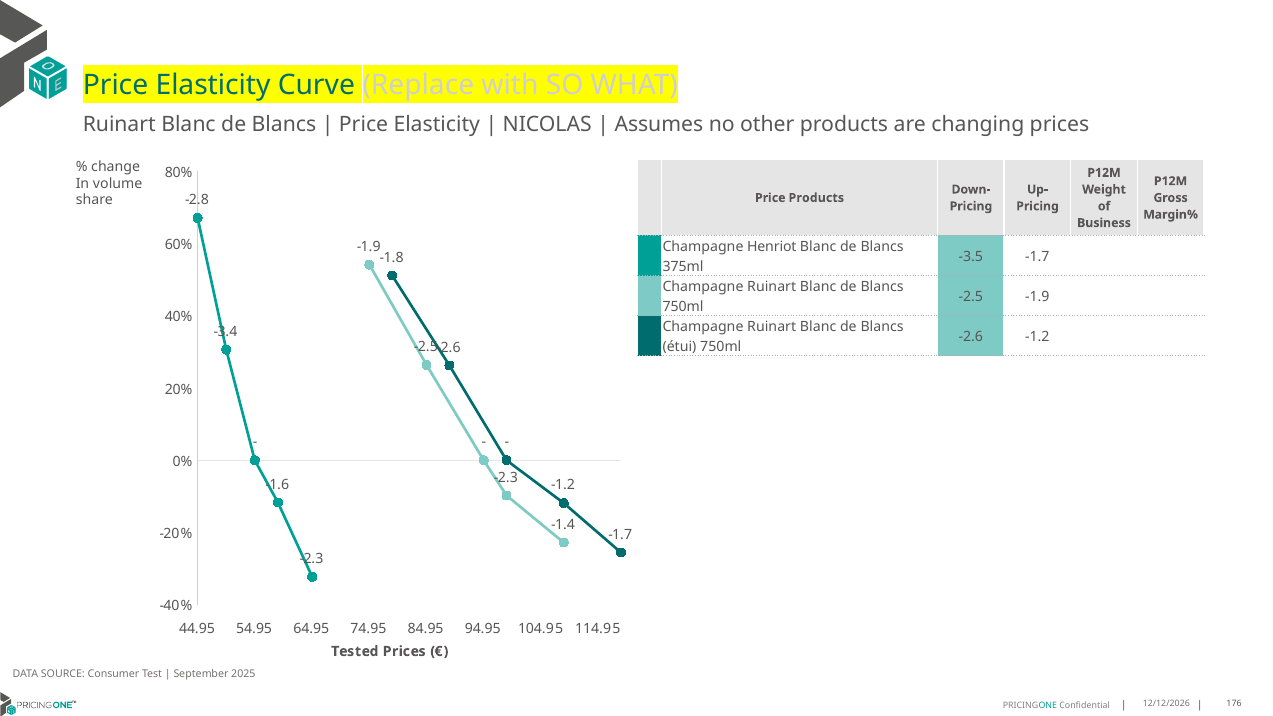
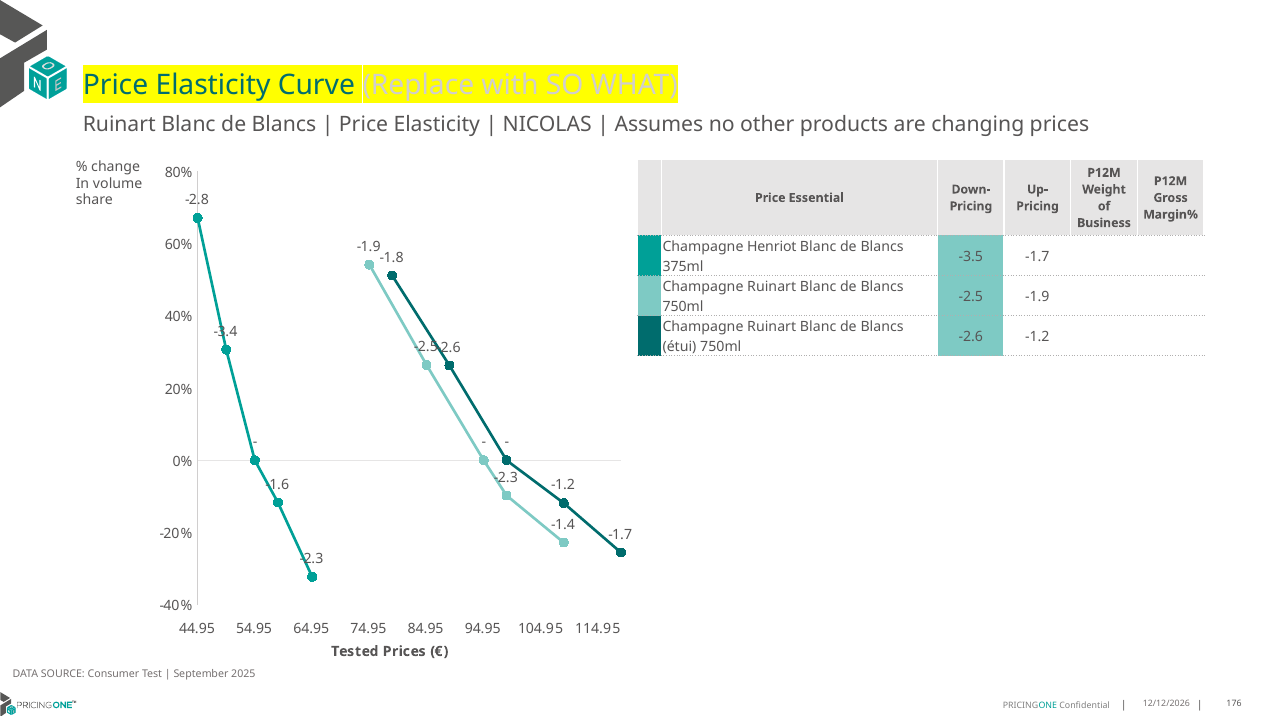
Price Products: Products -> Essential
